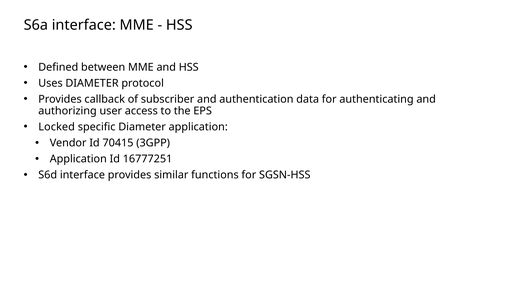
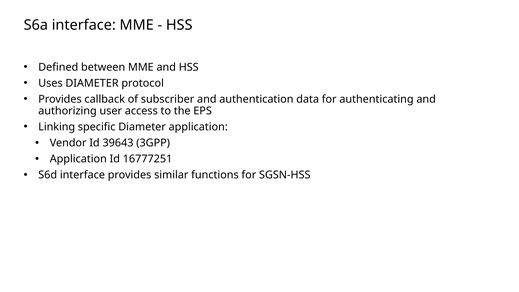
Locked: Locked -> Linking
70415: 70415 -> 39643
